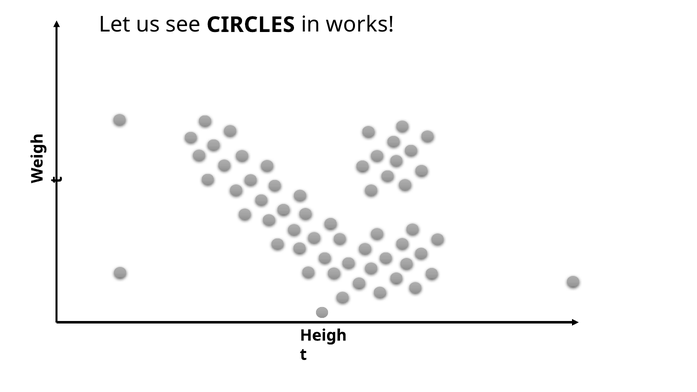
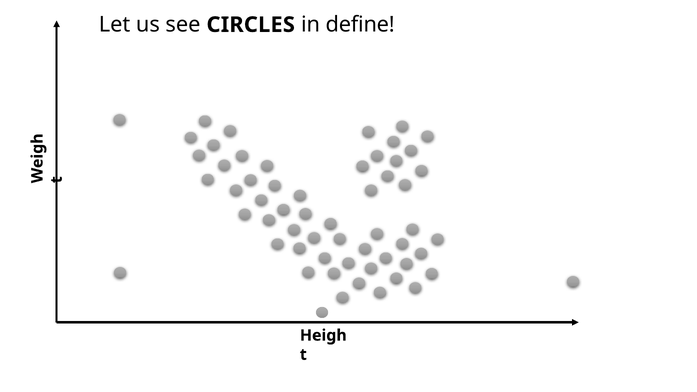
works: works -> define
